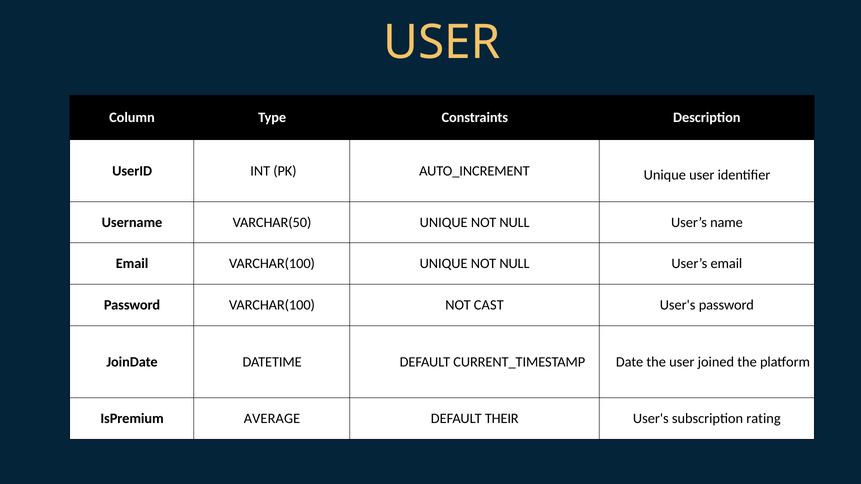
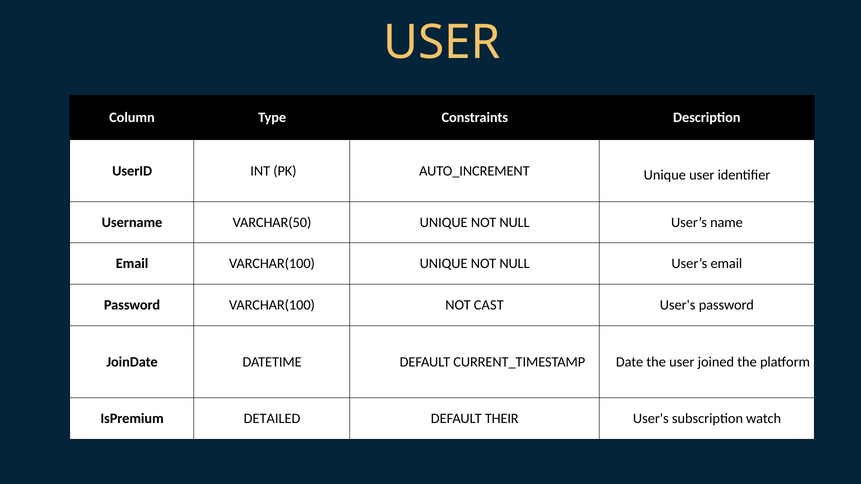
AVERAGE: AVERAGE -> DETAILED
rating: rating -> watch
